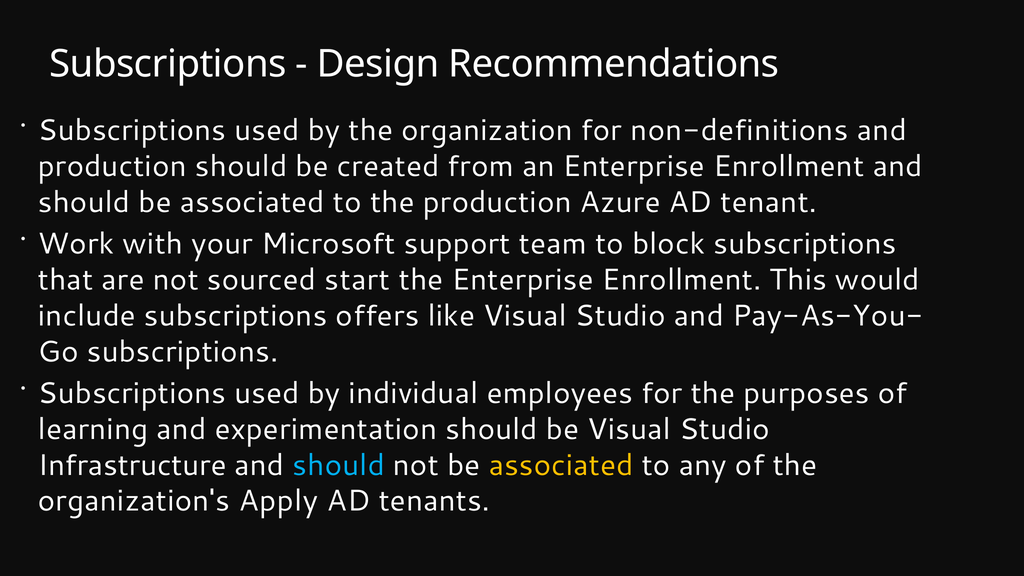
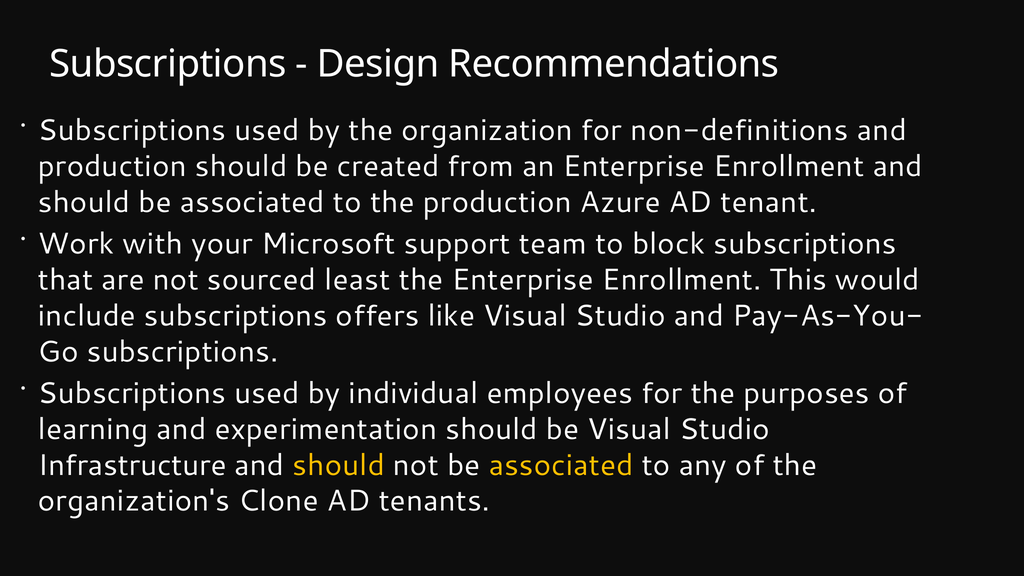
start: start -> least
should at (339, 465) colour: light blue -> yellow
Apply: Apply -> Clone
